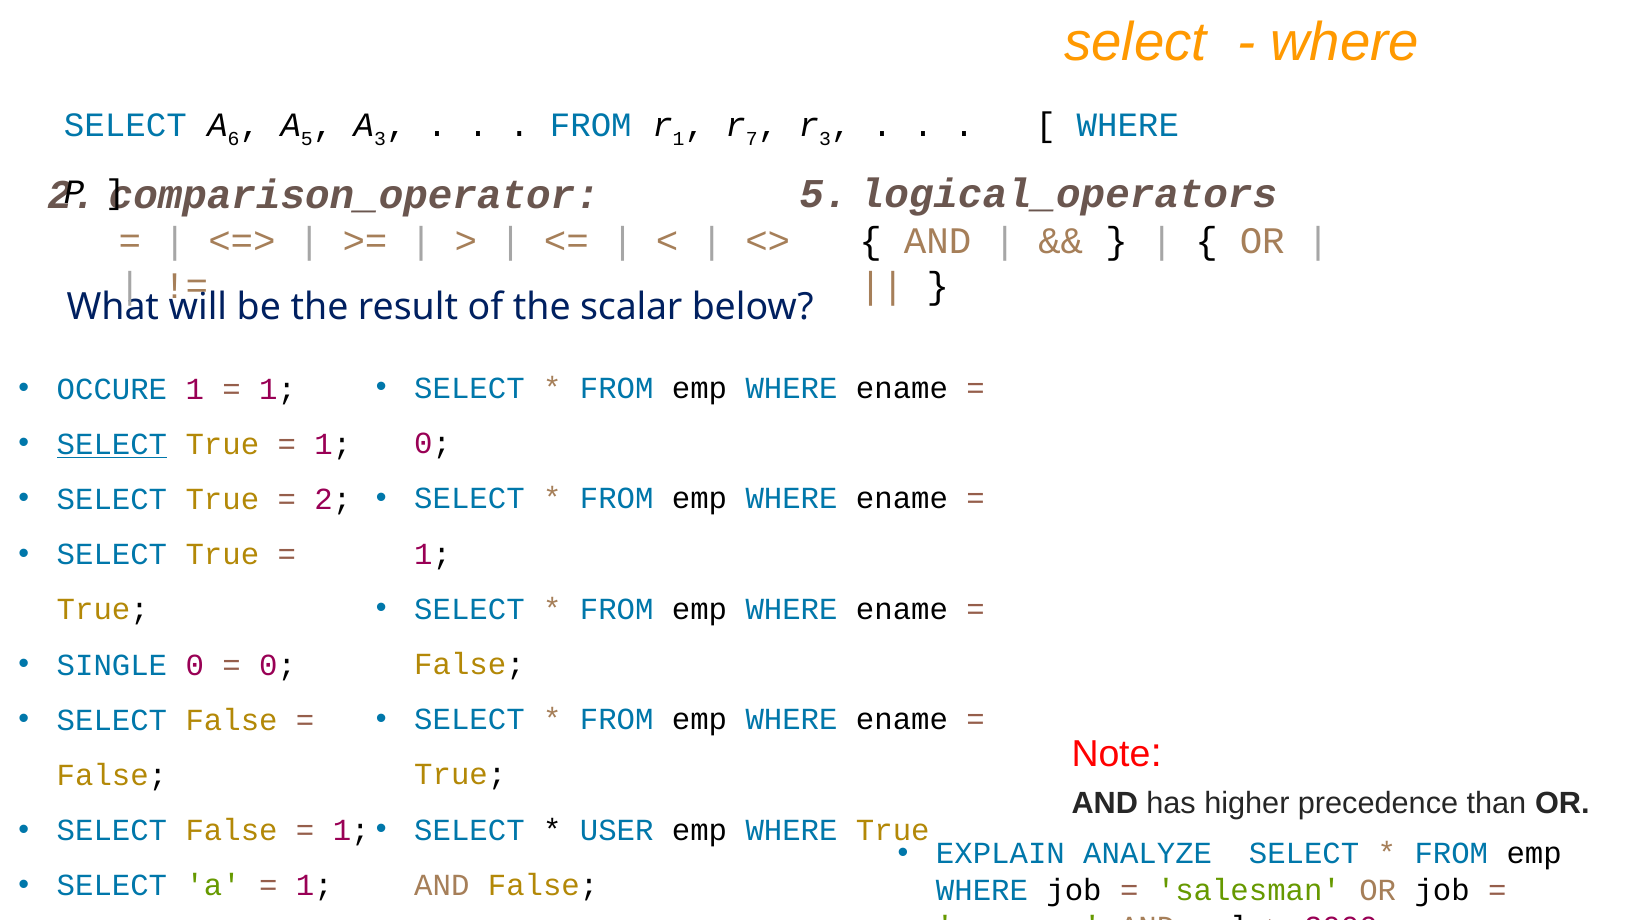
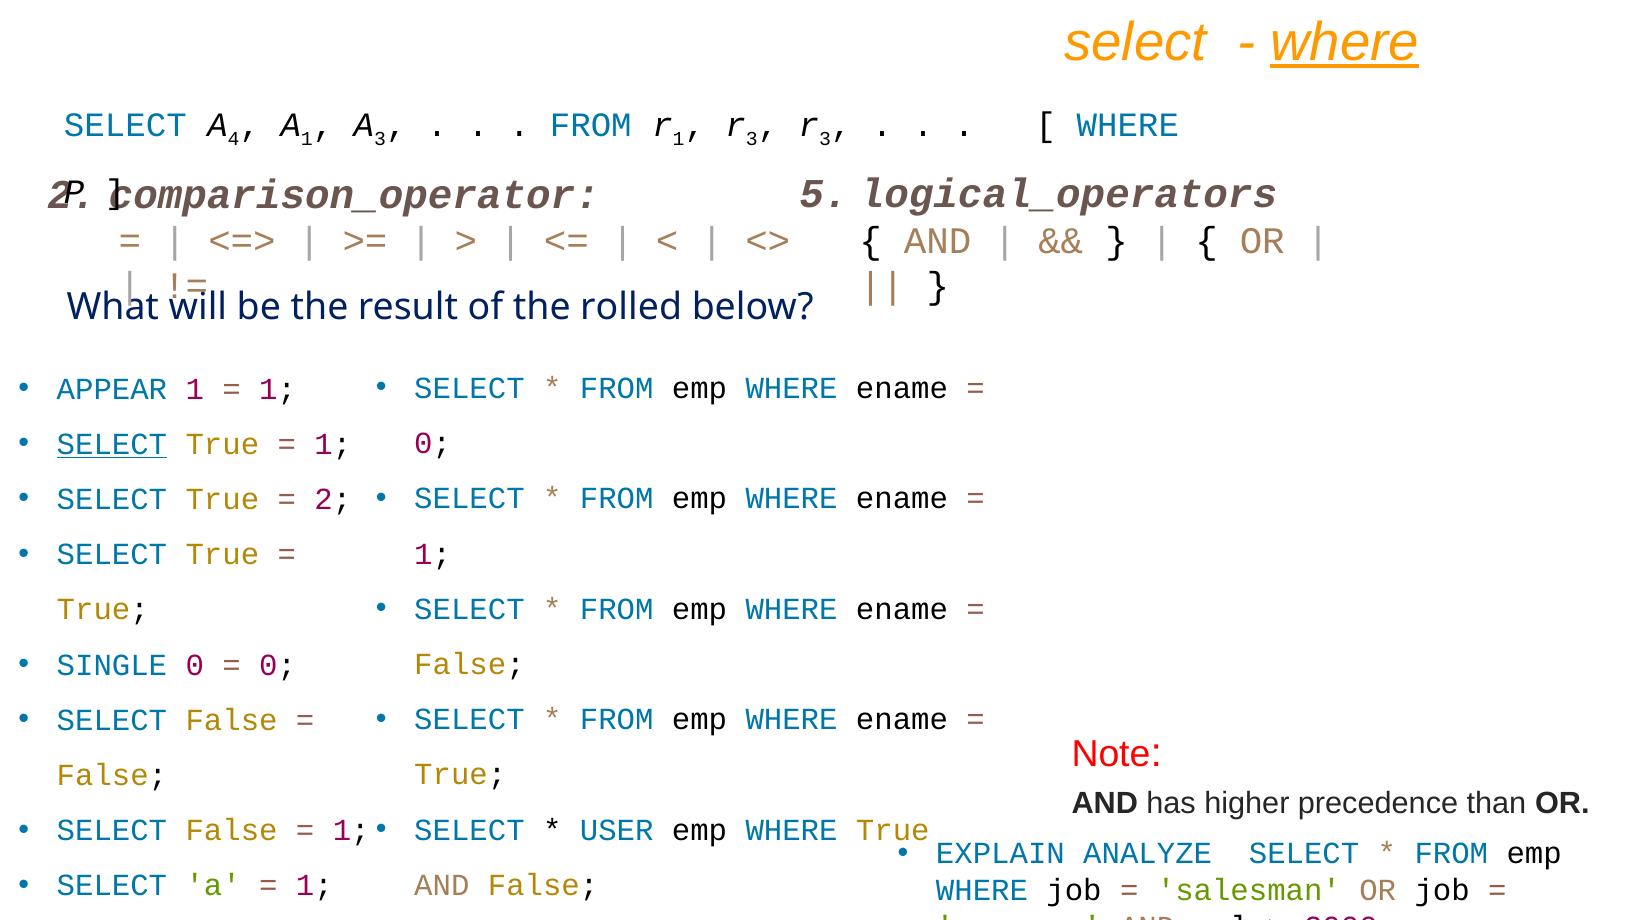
where at (1345, 43) underline: none -> present
6: 6 -> 4
A 5: 5 -> 1
7 at (752, 139): 7 -> 3
scalar: scalar -> rolled
OCCURE: OCCURE -> APPEAR
